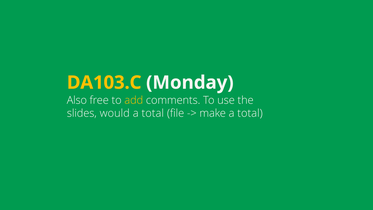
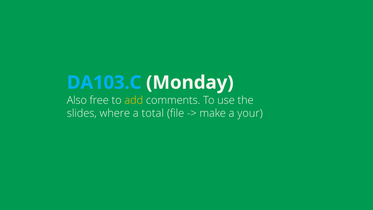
DA103.C colour: yellow -> light blue
would: would -> where
make a total: total -> your
